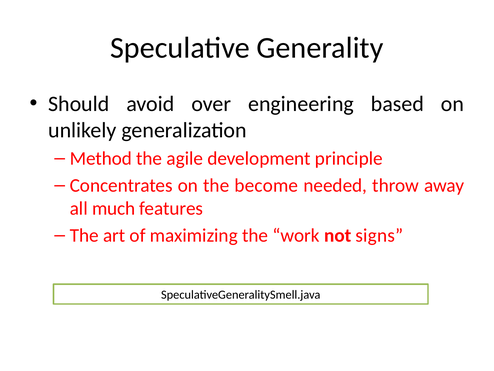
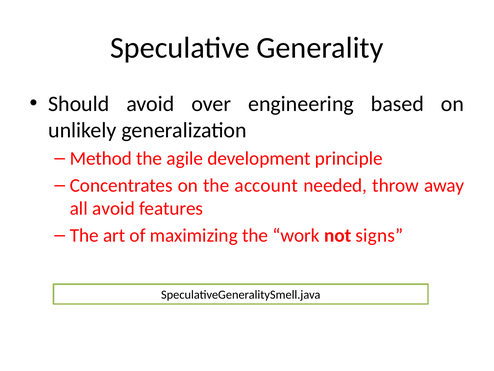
become: become -> account
all much: much -> avoid
